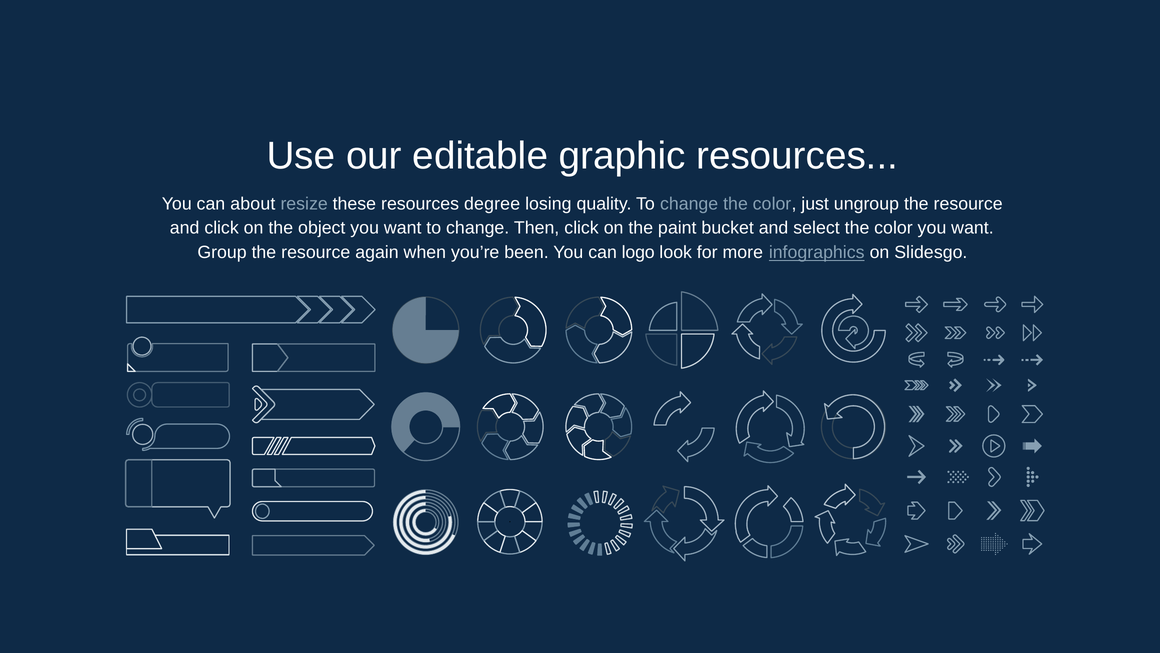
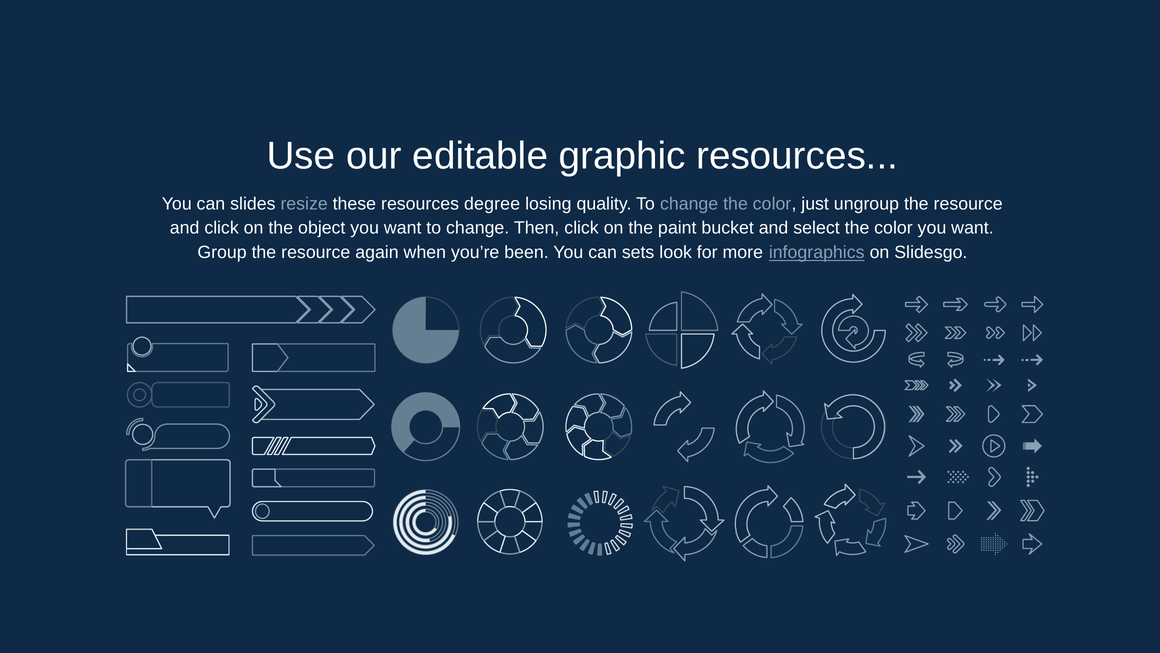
about: about -> slides
logo: logo -> sets
